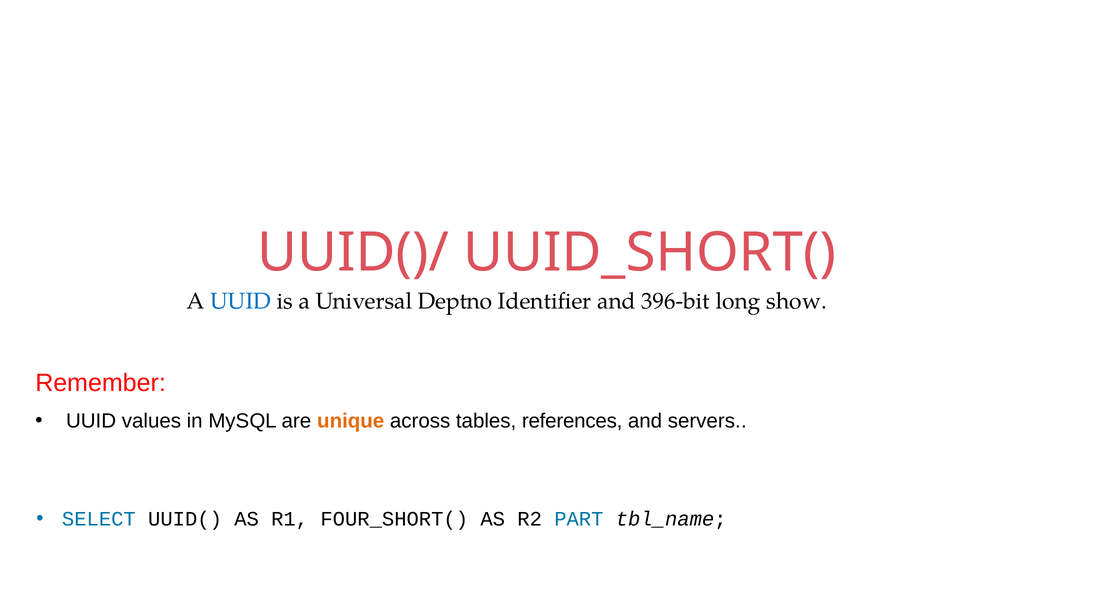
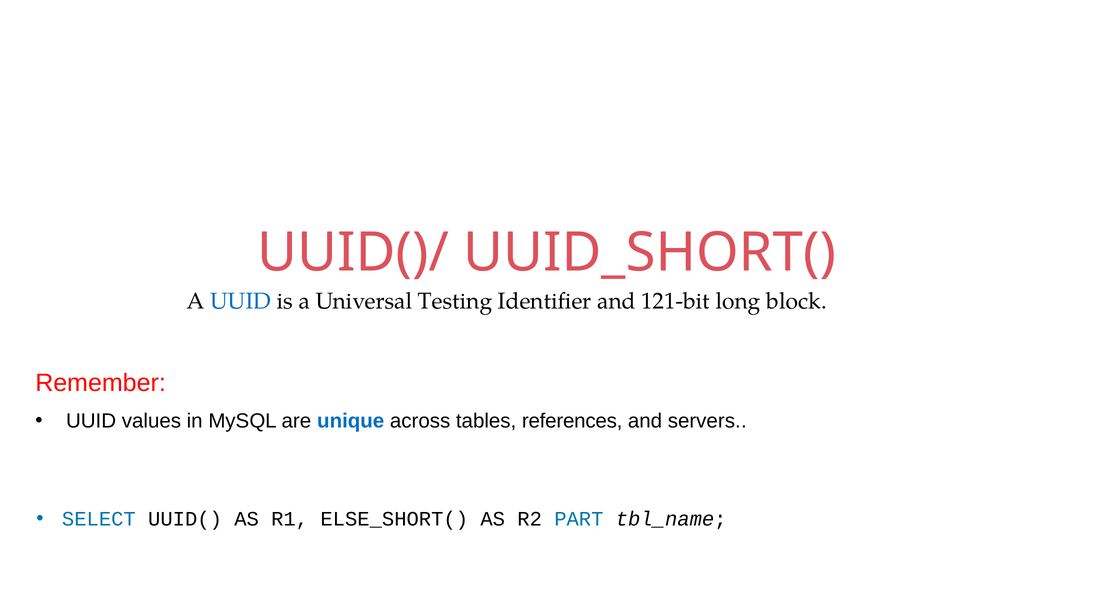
Deptno: Deptno -> Testing
396-bit: 396-bit -> 121-bit
show: show -> block
unique colour: orange -> blue
FOUR_SHORT(: FOUR_SHORT( -> ELSE_SHORT(
